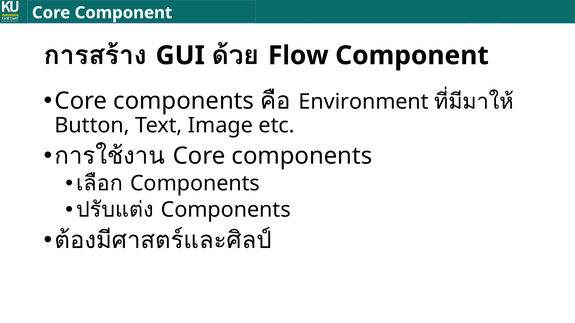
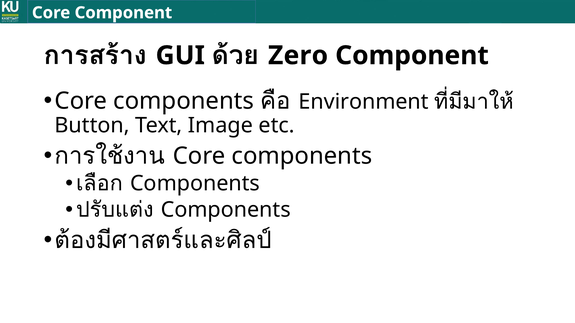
Flow: Flow -> Zero
